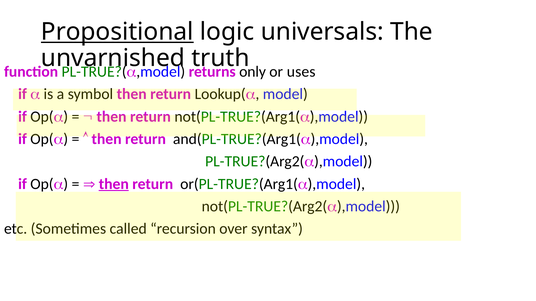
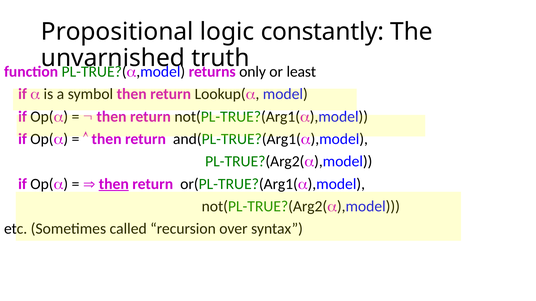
Propositional underline: present -> none
universals: universals -> constantly
uses: uses -> least
